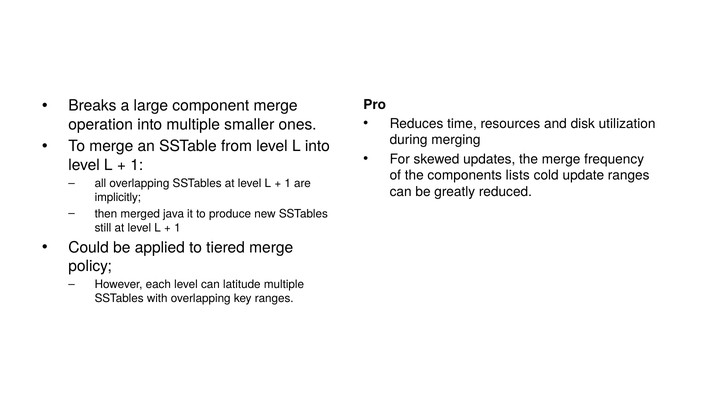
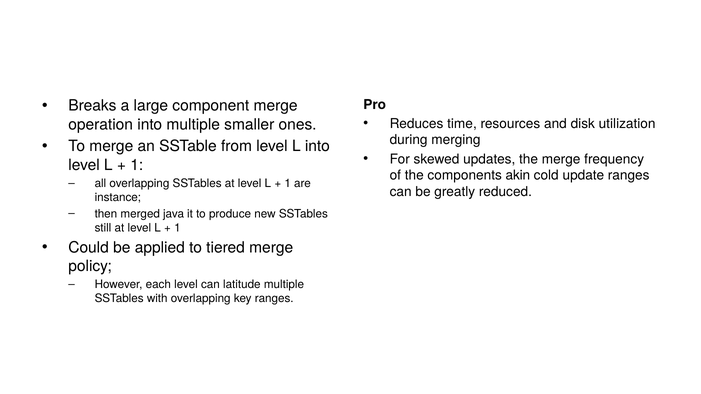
lists: lists -> akin
implicitly: implicitly -> instance
